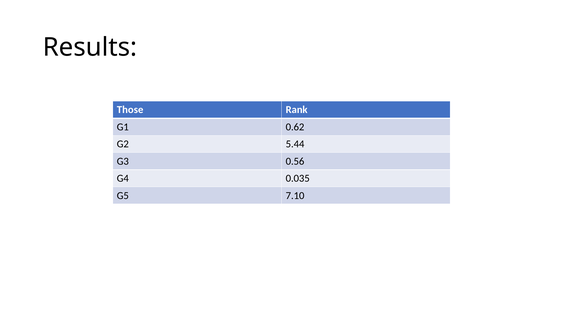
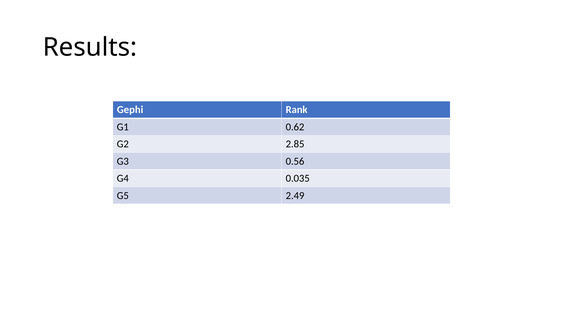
Those: Those -> Gephi
5.44: 5.44 -> 2.85
7.10: 7.10 -> 2.49
